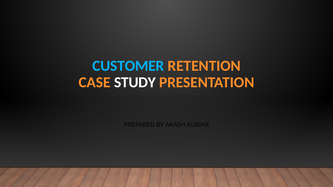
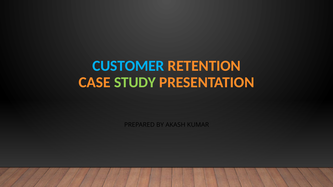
STUDY colour: white -> light green
